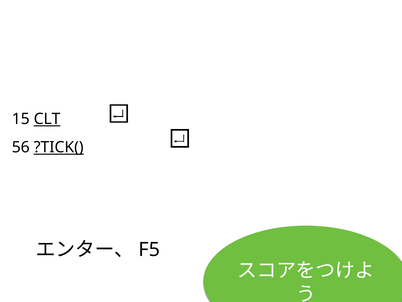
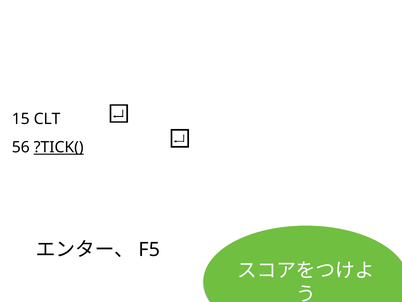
CLT underline: present -> none
